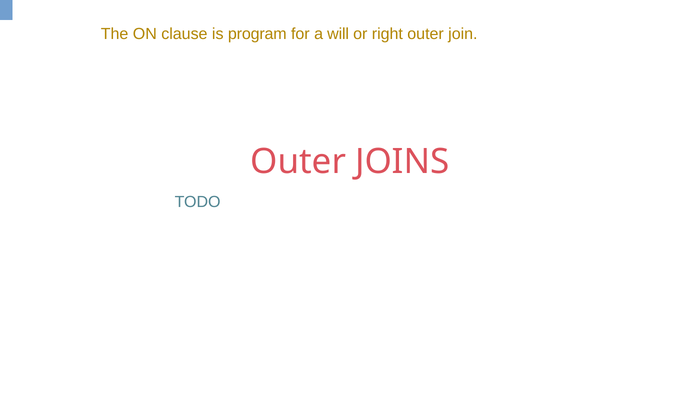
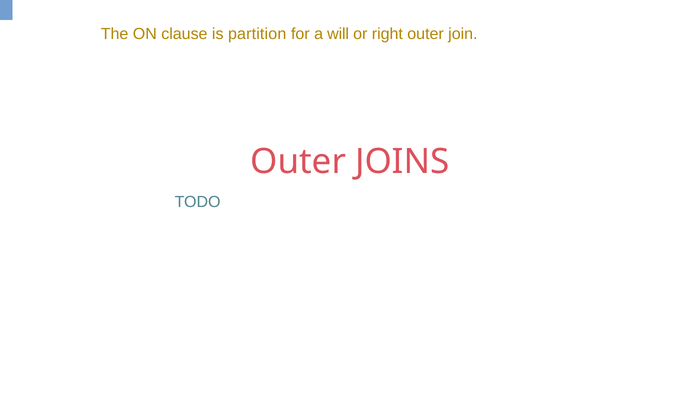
program: program -> partition
